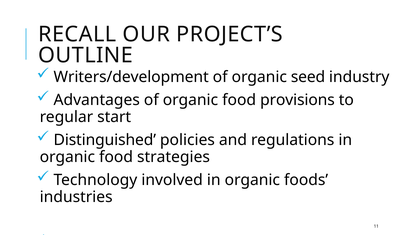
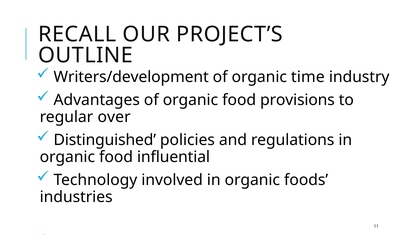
seed: seed -> time
start: start -> over
strategies: strategies -> influential
